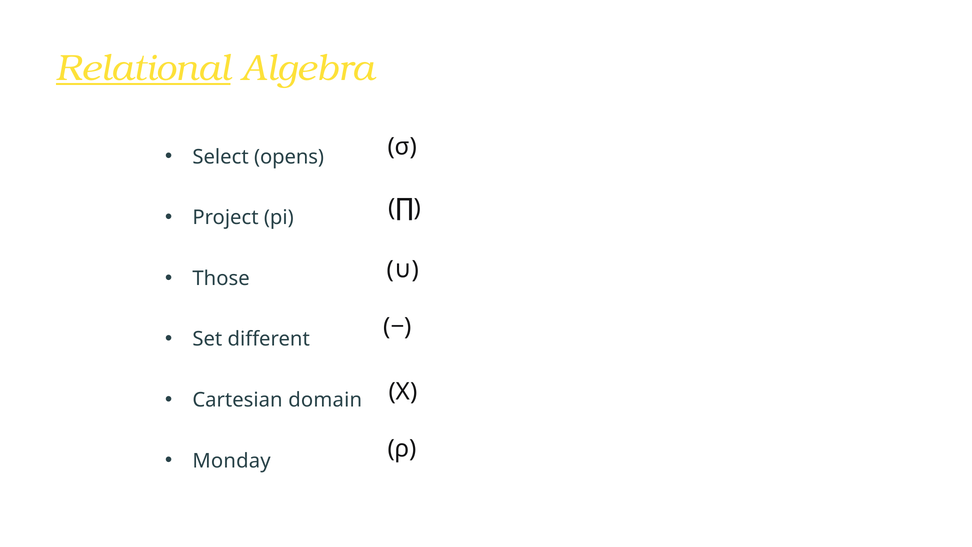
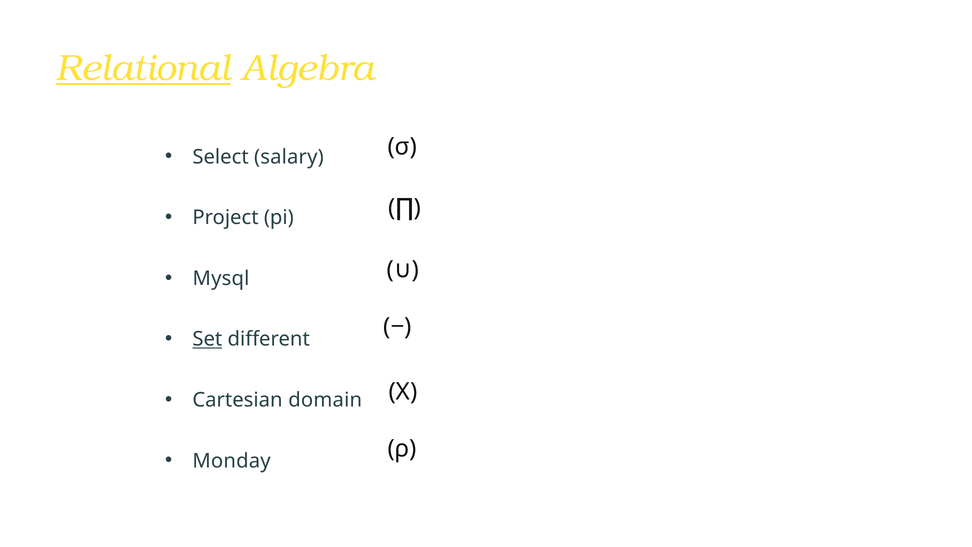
opens: opens -> salary
Those: Those -> Mysql
Set underline: none -> present
